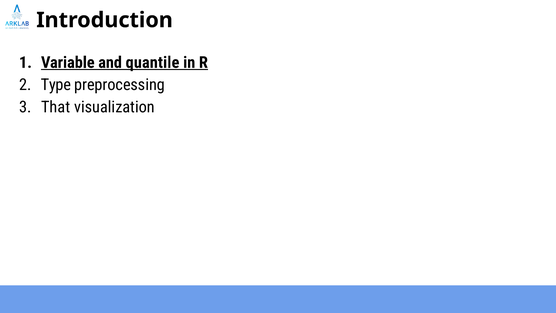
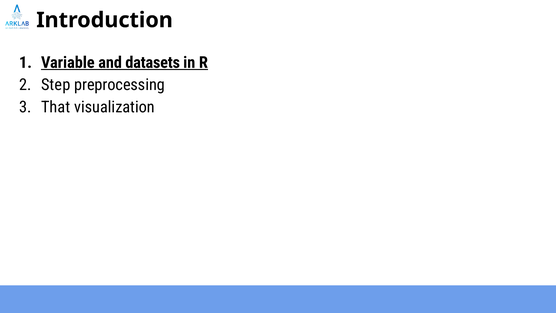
quantile: quantile -> datasets
Type: Type -> Step
